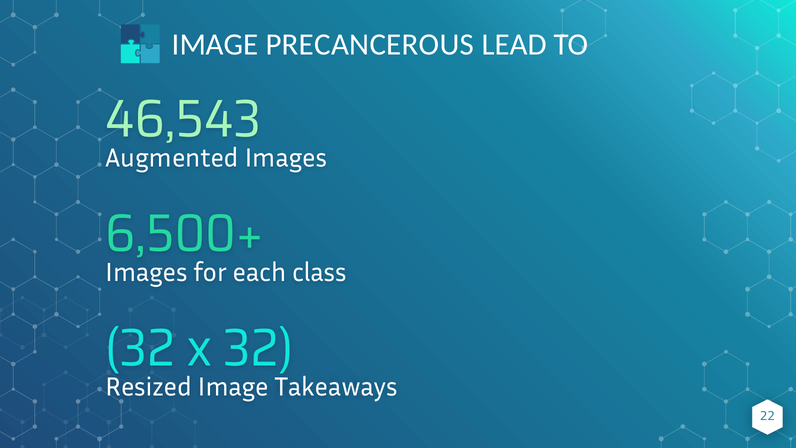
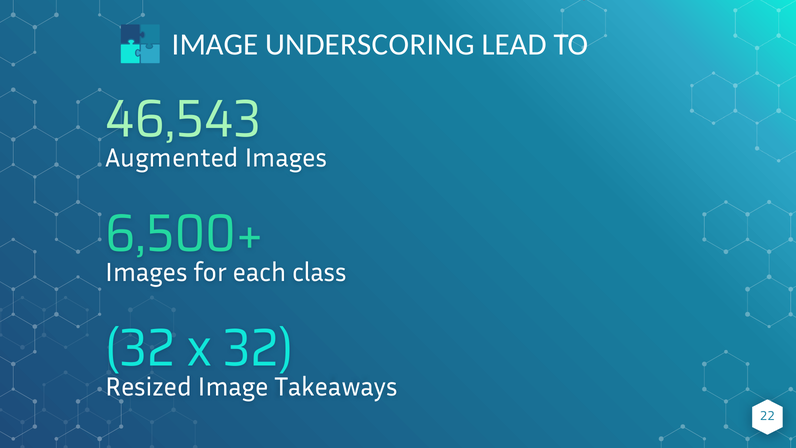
PRECANCEROUS: PRECANCEROUS -> UNDERSCORING
